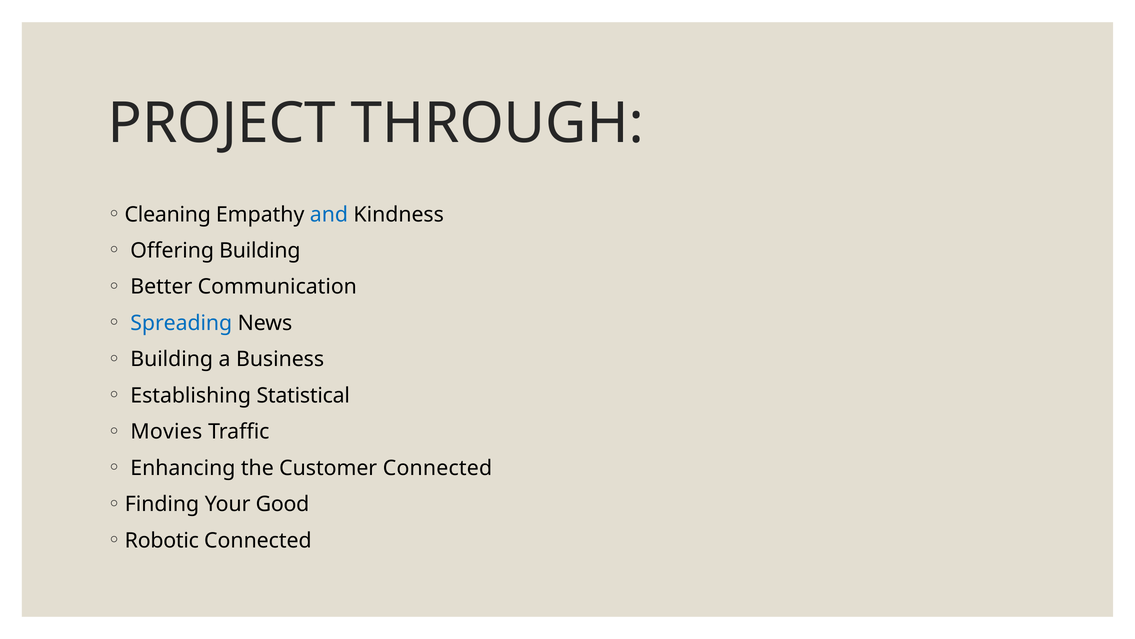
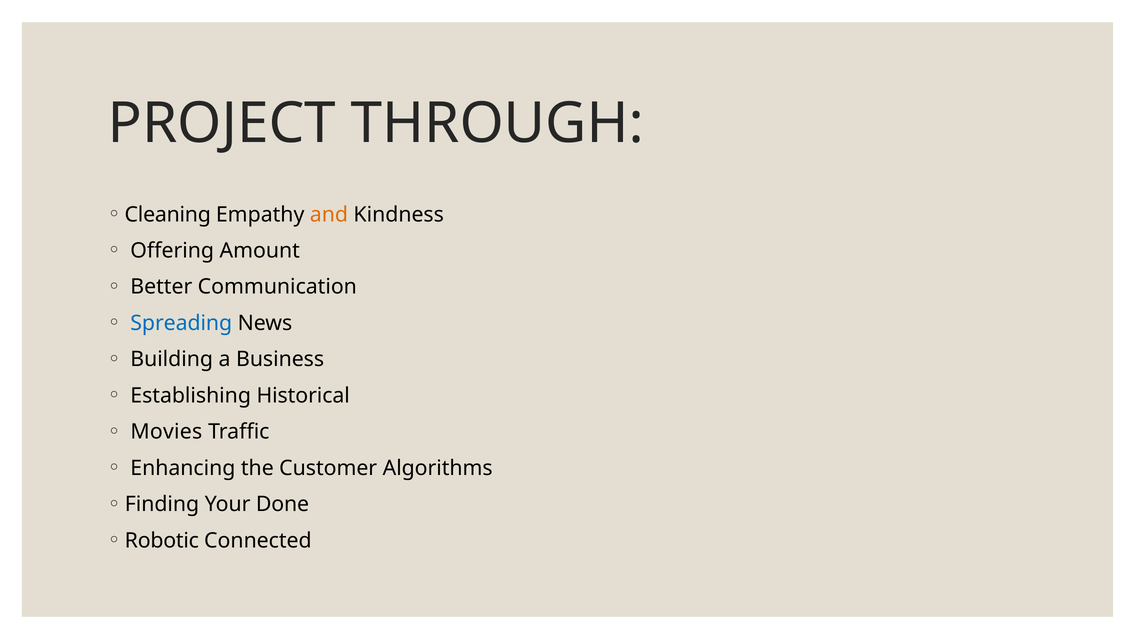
and colour: blue -> orange
Offering Building: Building -> Amount
Statistical: Statistical -> Historical
Customer Connected: Connected -> Algorithms
Good: Good -> Done
